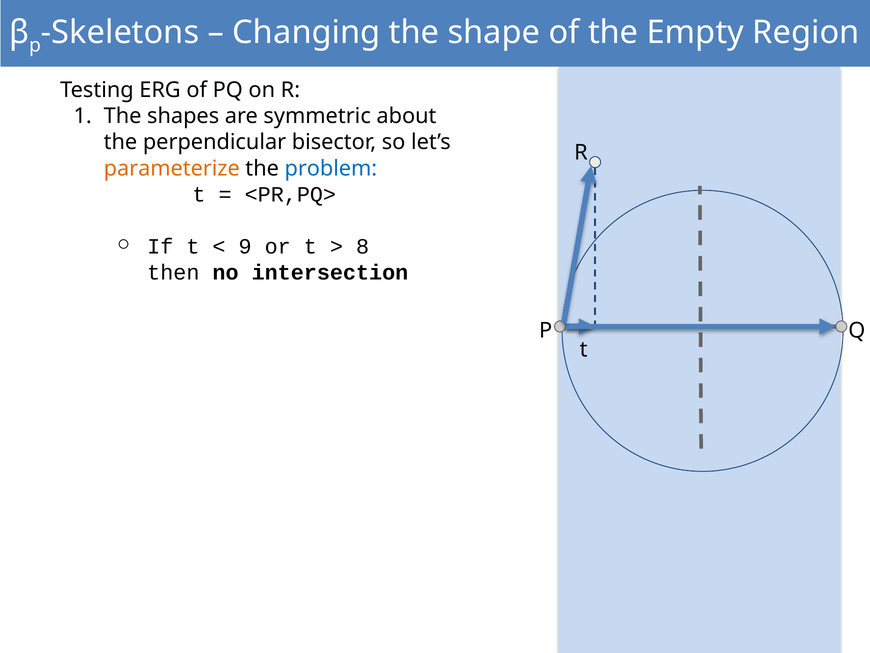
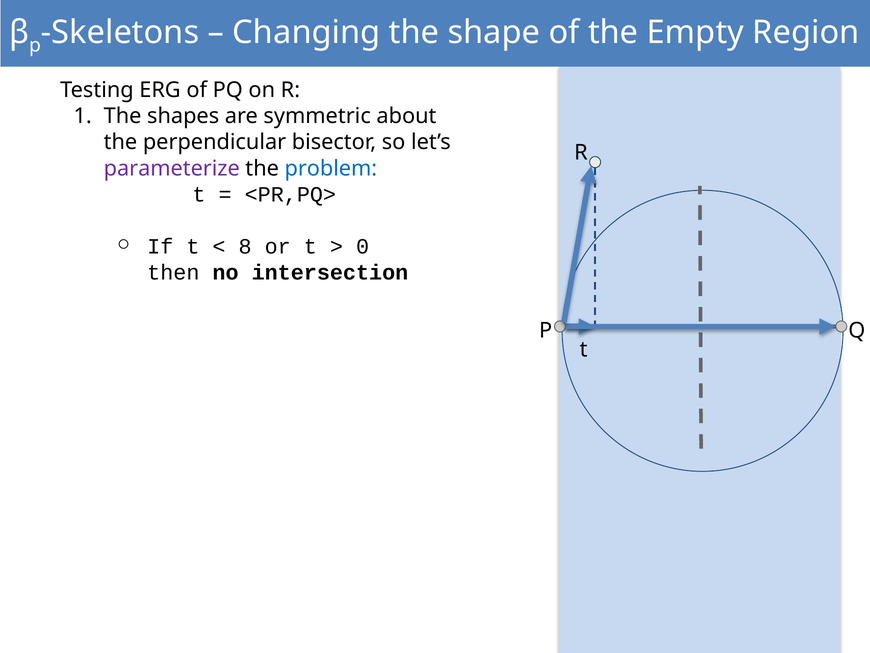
parameterize colour: orange -> purple
9: 9 -> 8
8: 8 -> 0
